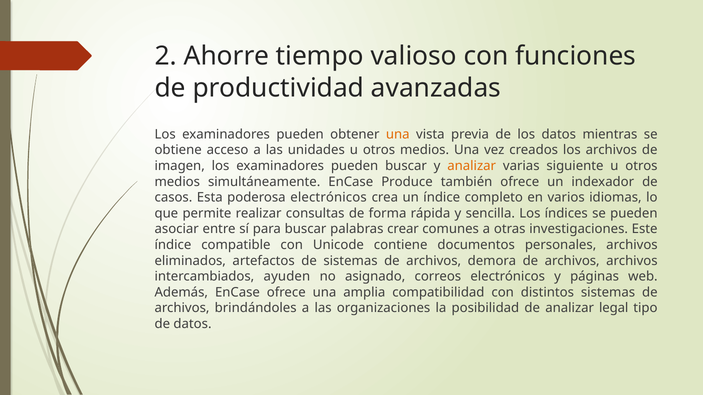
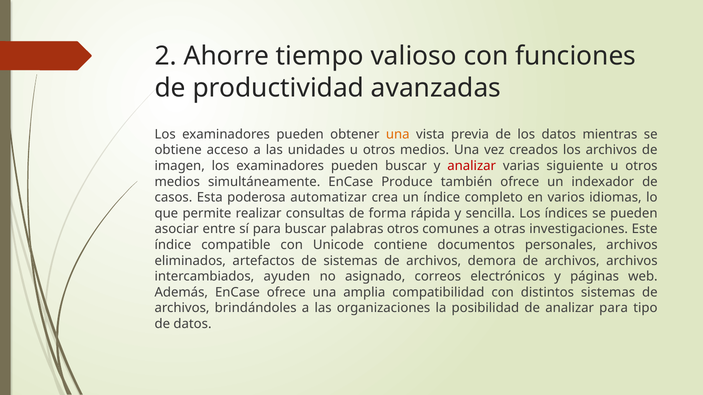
analizar at (472, 166) colour: orange -> red
poderosa electrónicos: electrónicos -> automatizar
palabras crear: crear -> otros
analizar legal: legal -> para
